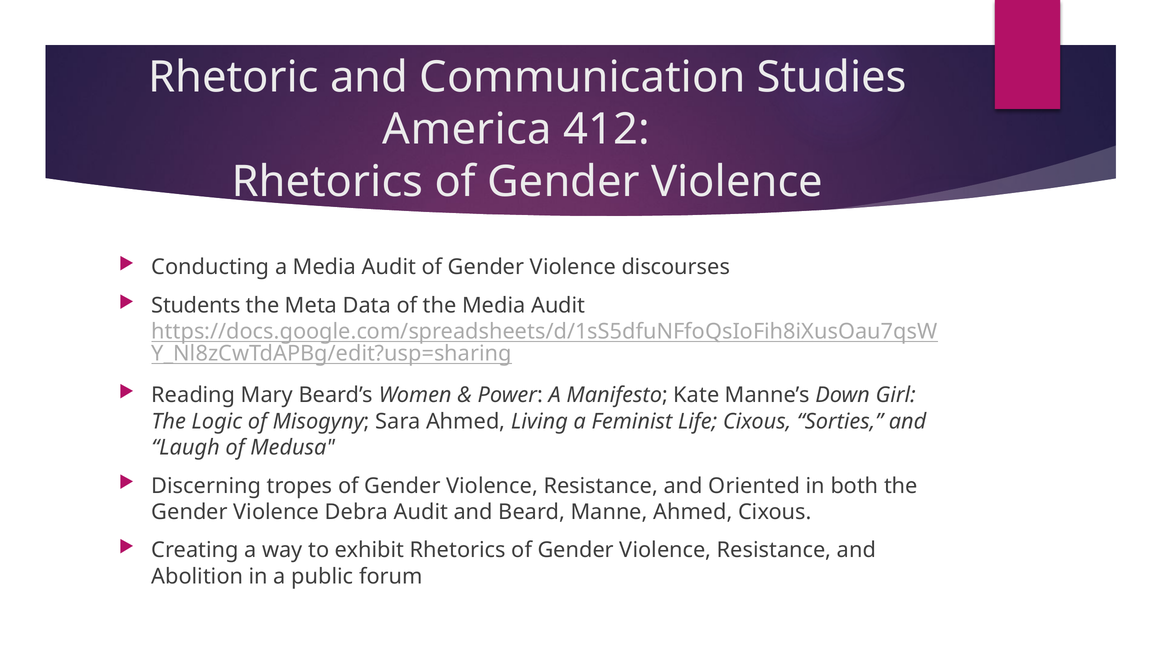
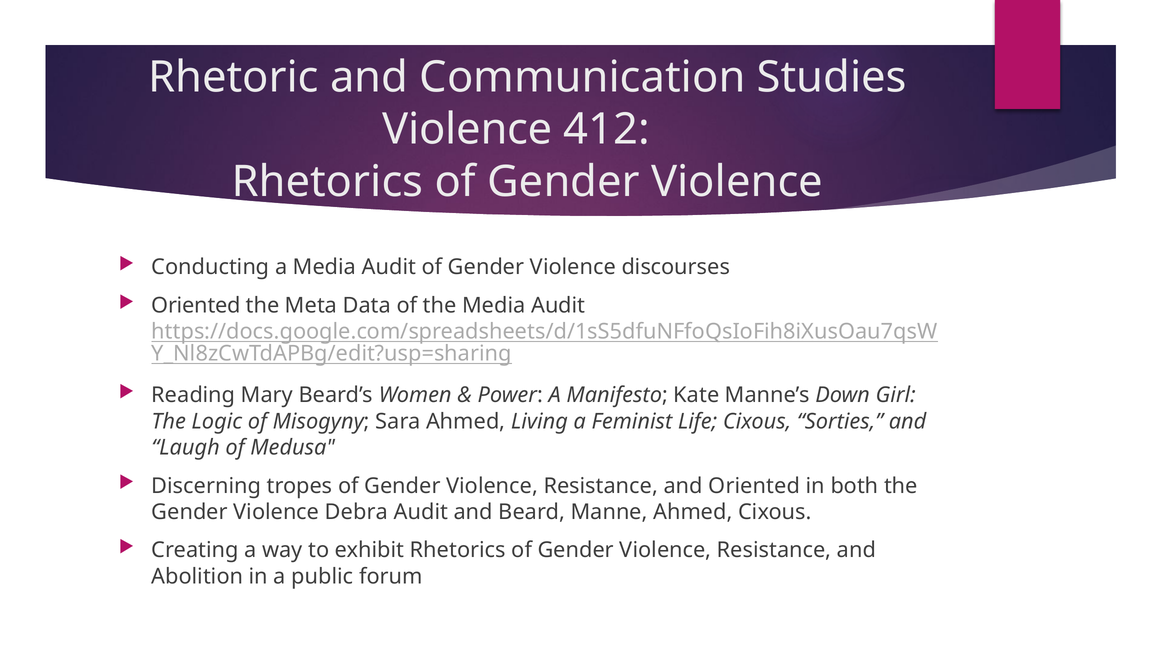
America at (467, 130): America -> Violence
Students at (196, 305): Students -> Oriented
